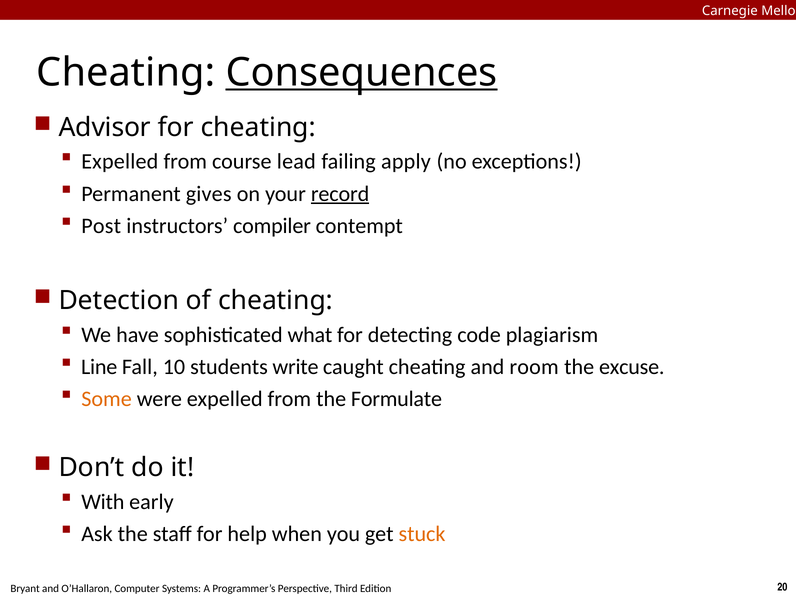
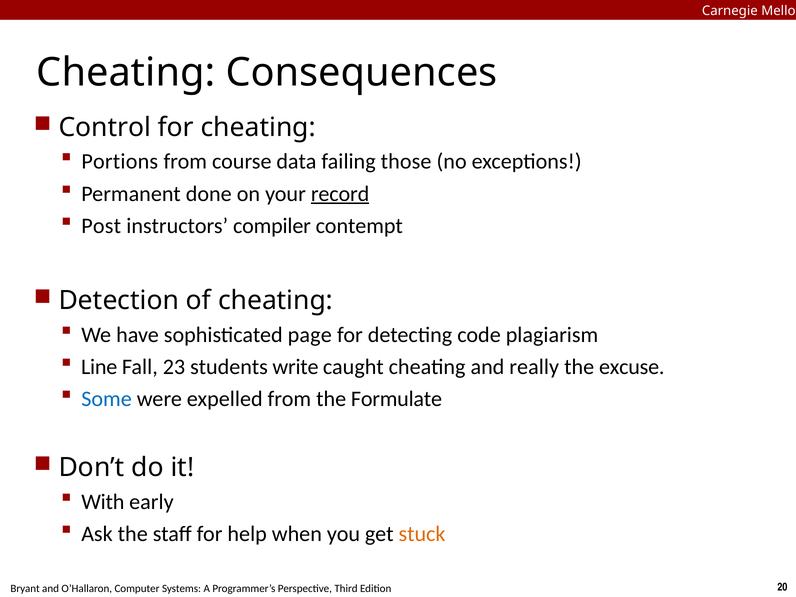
Consequences underline: present -> none
Advisor: Advisor -> Control
Expelled at (120, 162): Expelled -> Portions
lead: lead -> data
apply: apply -> those
gives: gives -> done
what: what -> page
10: 10 -> 23
room: room -> really
Some colour: orange -> blue
